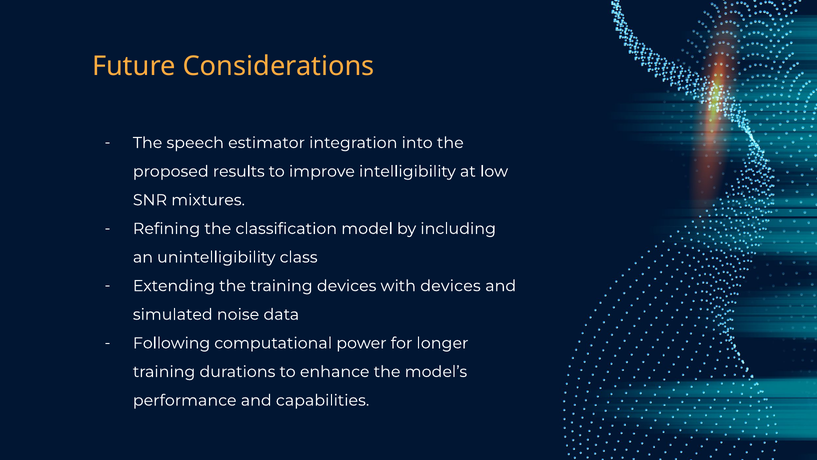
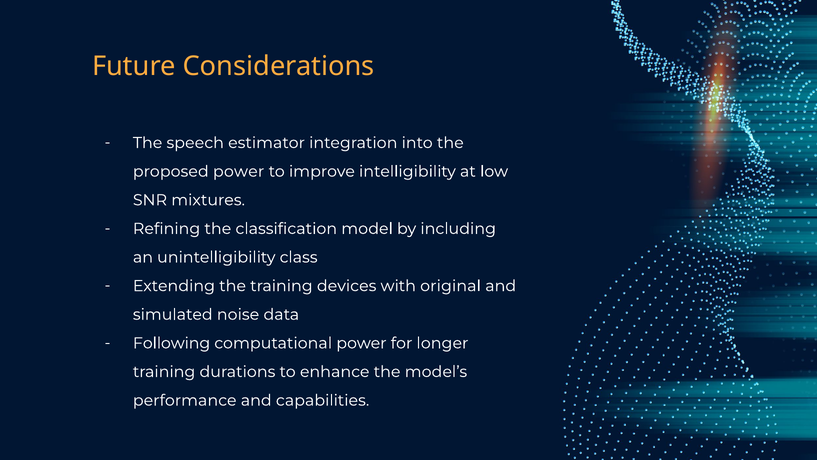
proposed results: results -> power
with devices: devices -> original
